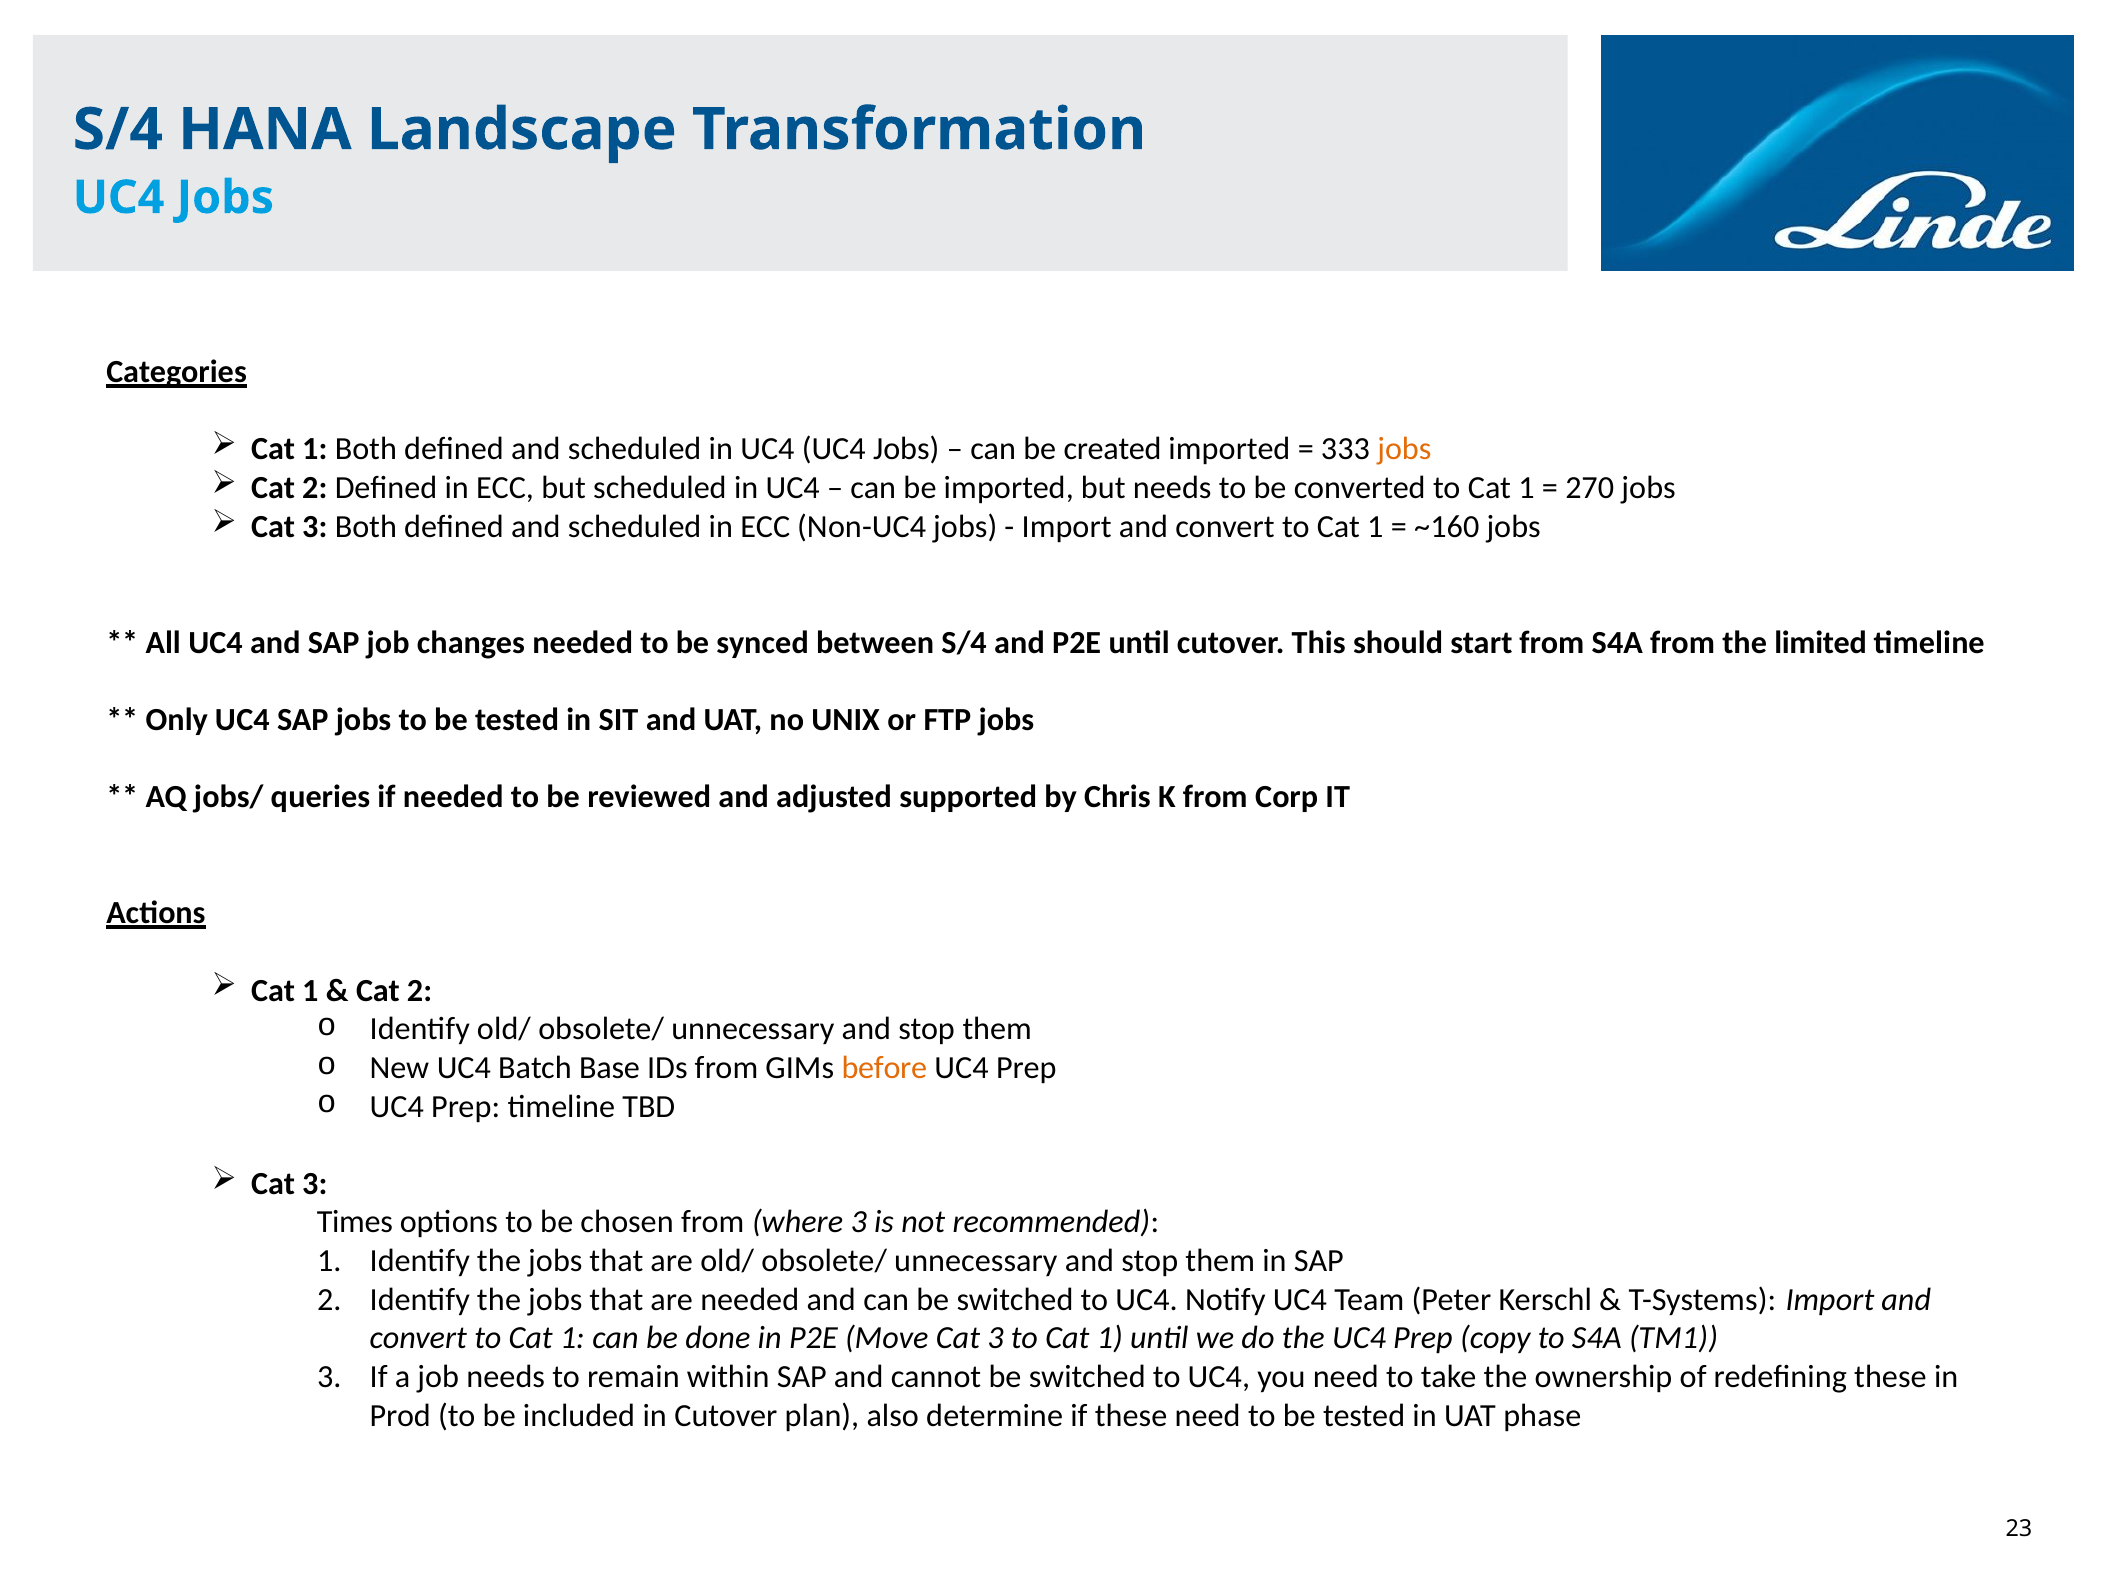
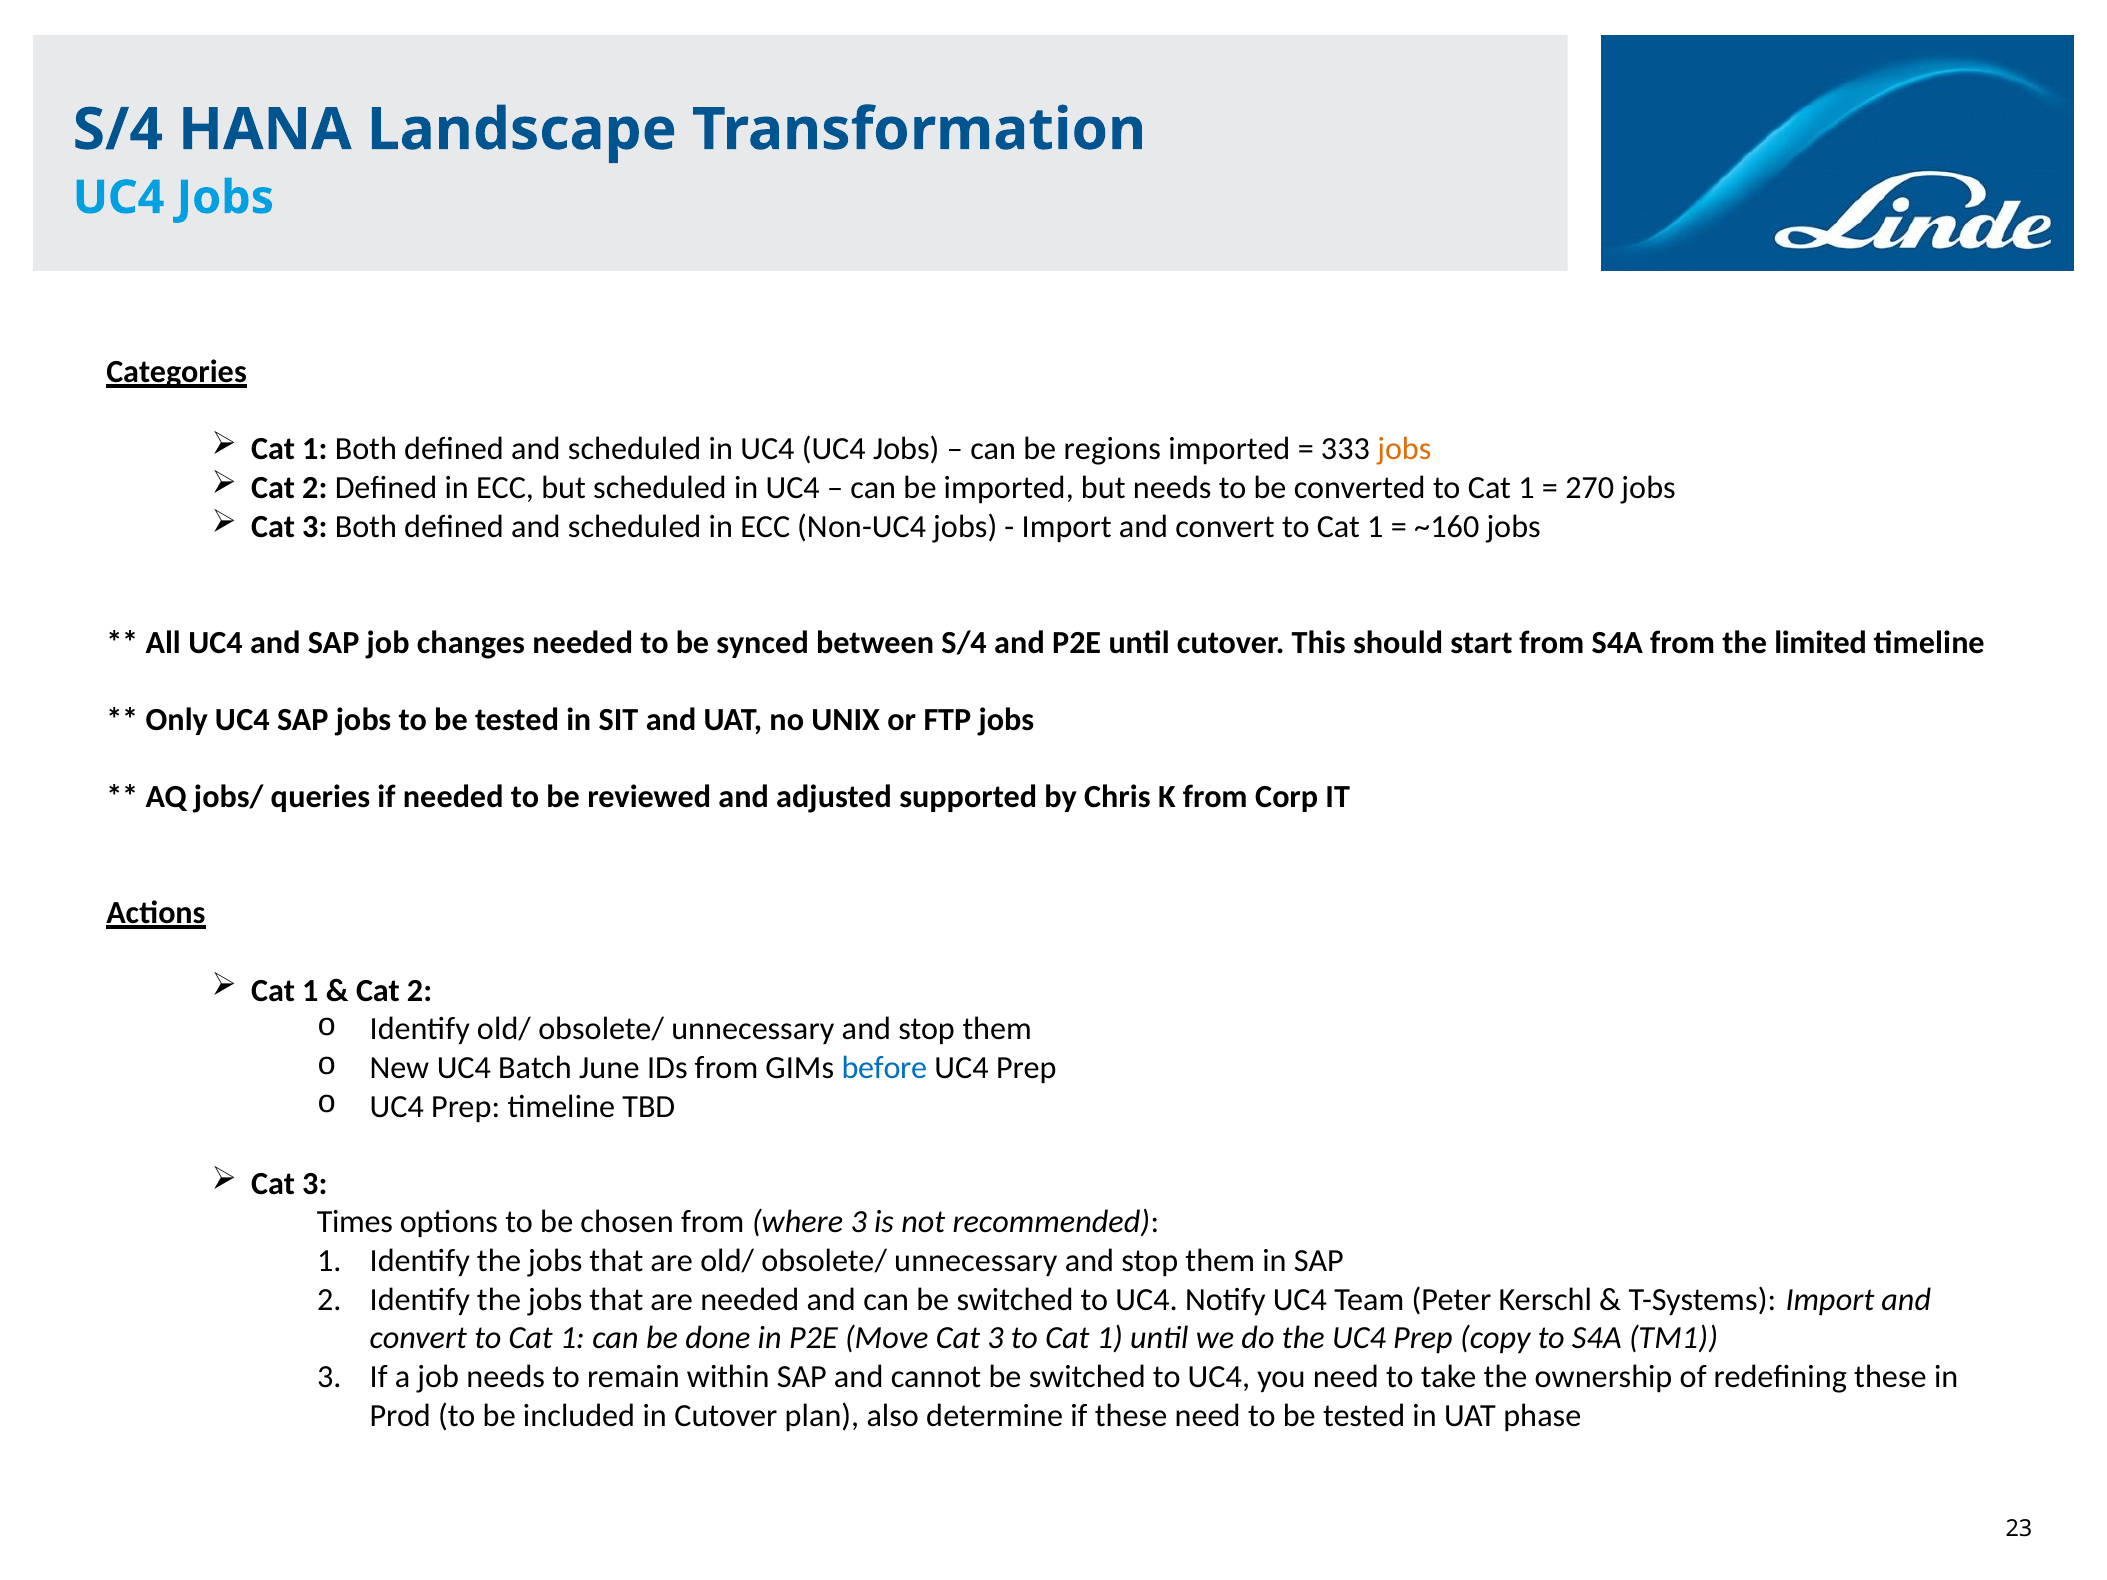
created: created -> regions
Base: Base -> June
before colour: orange -> blue
